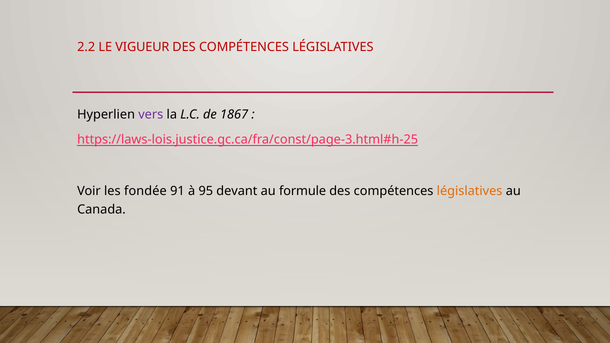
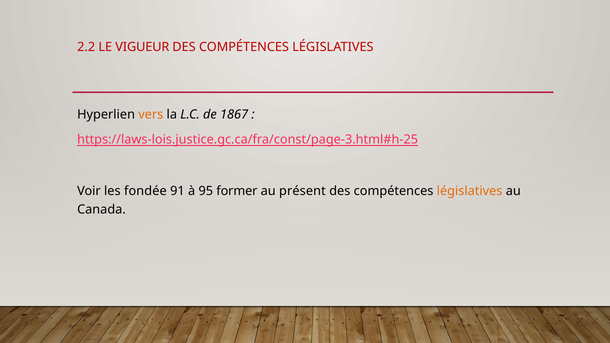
vers colour: purple -> orange
devant: devant -> former
formule: formule -> présent
